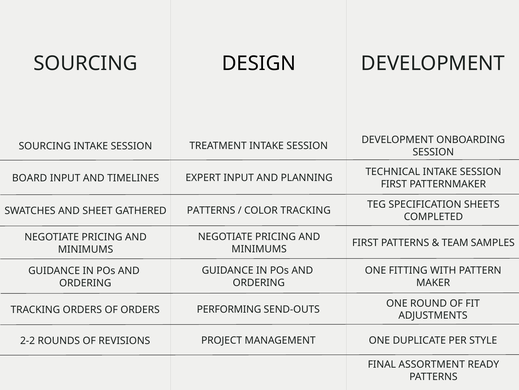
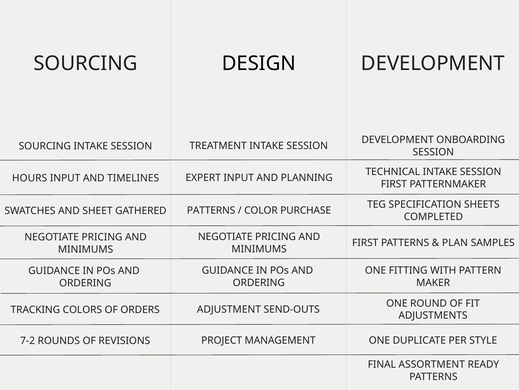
BOARD: BOARD -> HOURS
COLOR TRACKING: TRACKING -> PURCHASE
TEAM: TEAM -> PLAN
PERFORMING: PERFORMING -> ADJUSTMENT
TRACKING ORDERS: ORDERS -> COLORS
2-2: 2-2 -> 7-2
